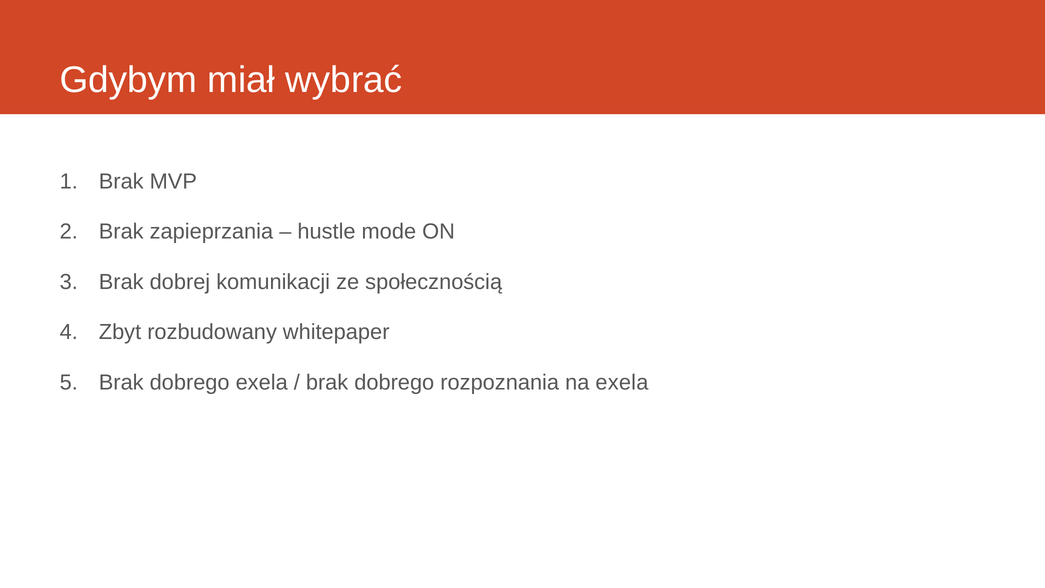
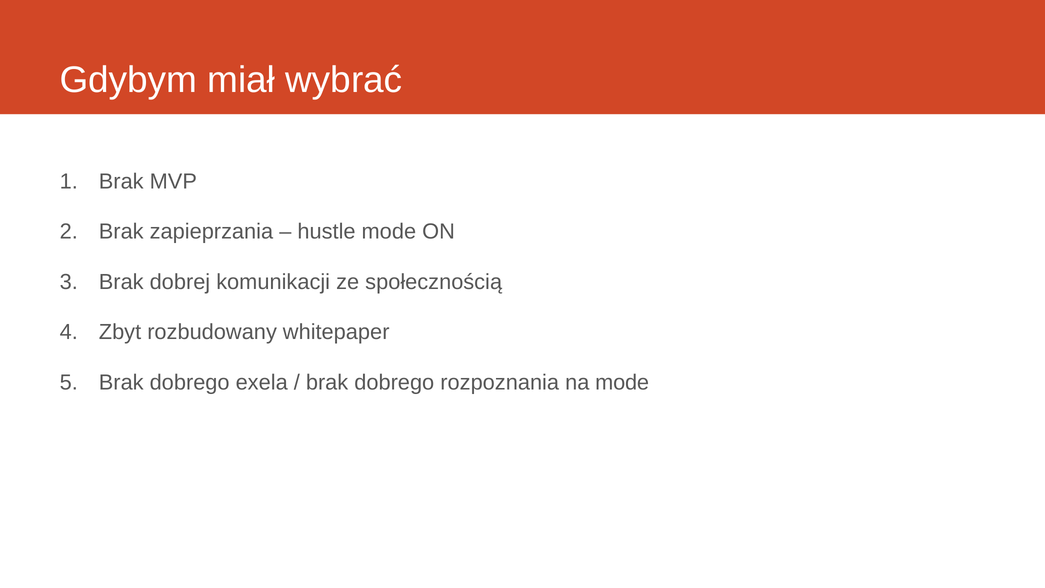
na exela: exela -> mode
